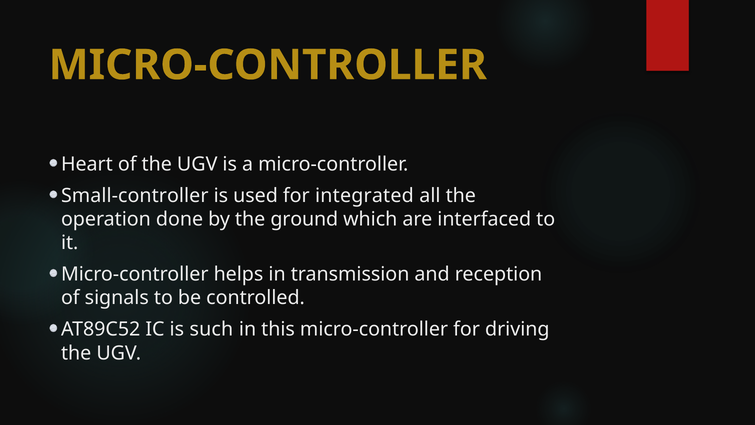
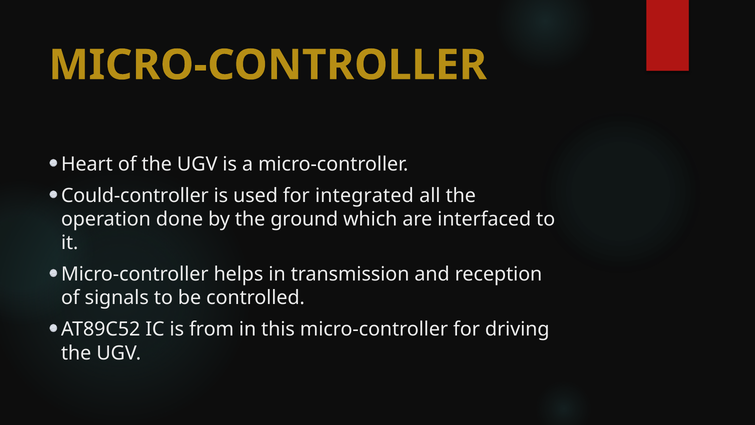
Small-controller: Small-controller -> Could-controller
such: such -> from
